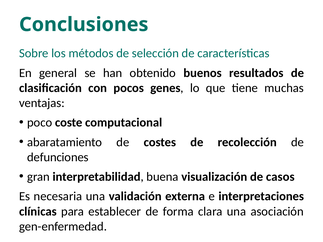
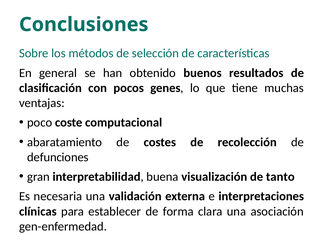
casos: casos -> tanto
